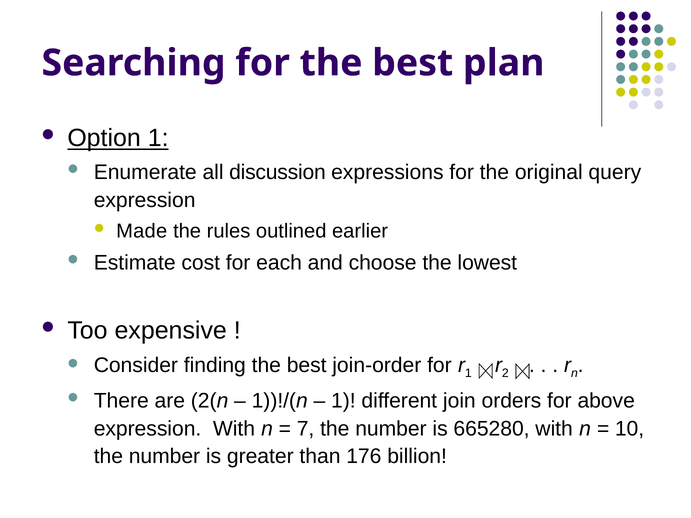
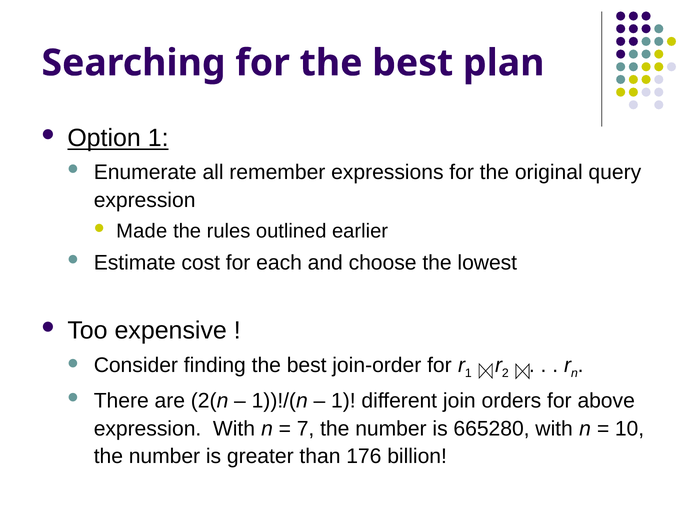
discussion: discussion -> remember
